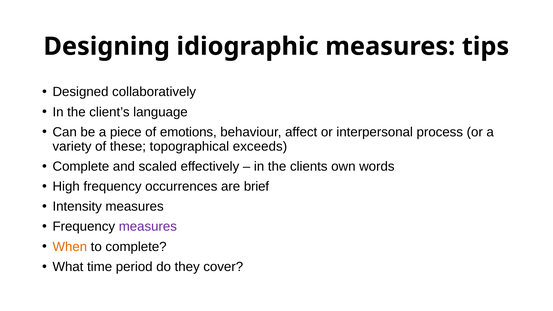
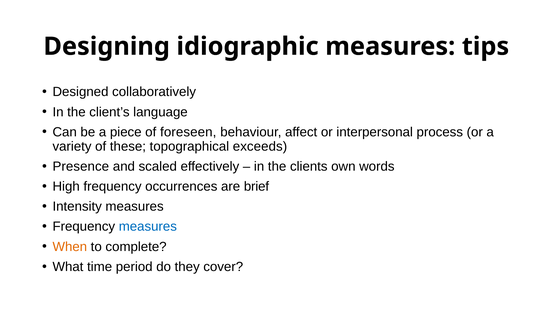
emotions: emotions -> foreseen
Complete at (81, 166): Complete -> Presence
measures at (148, 227) colour: purple -> blue
